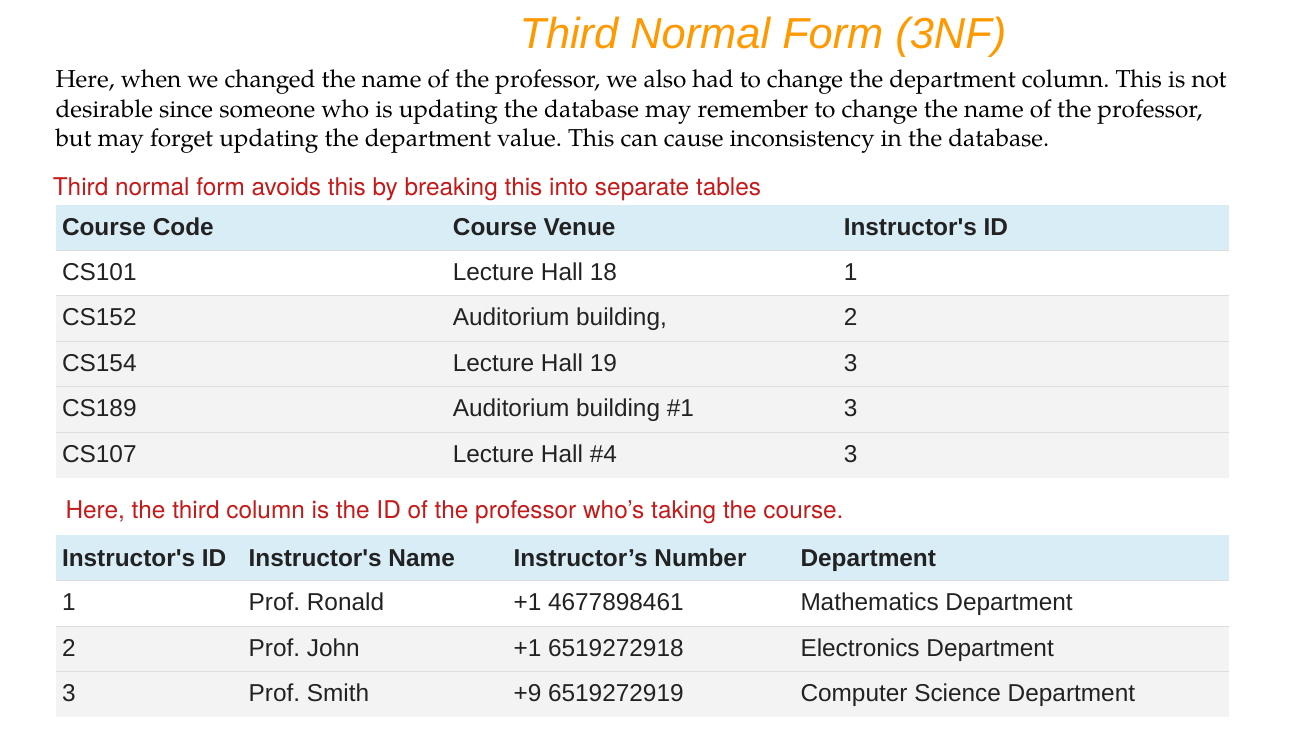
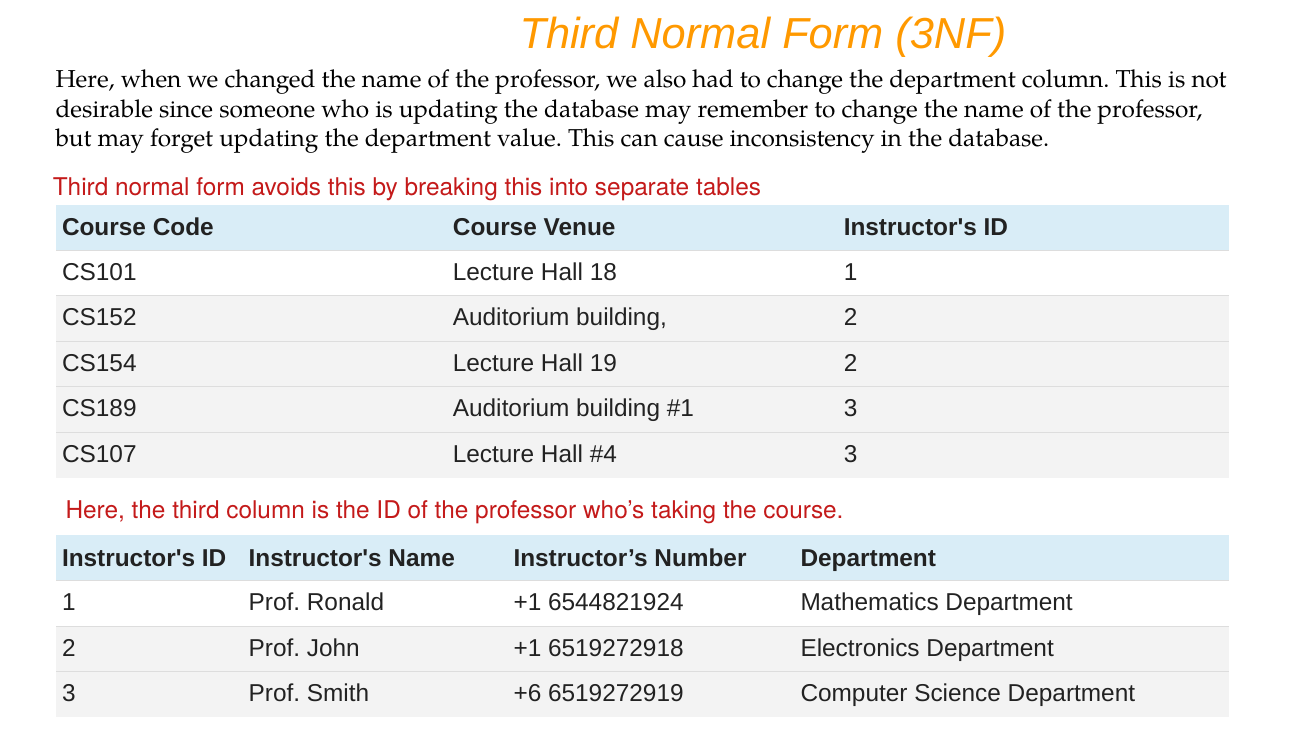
19 3: 3 -> 2
4677898461: 4677898461 -> 6544821924
+9: +9 -> +6
